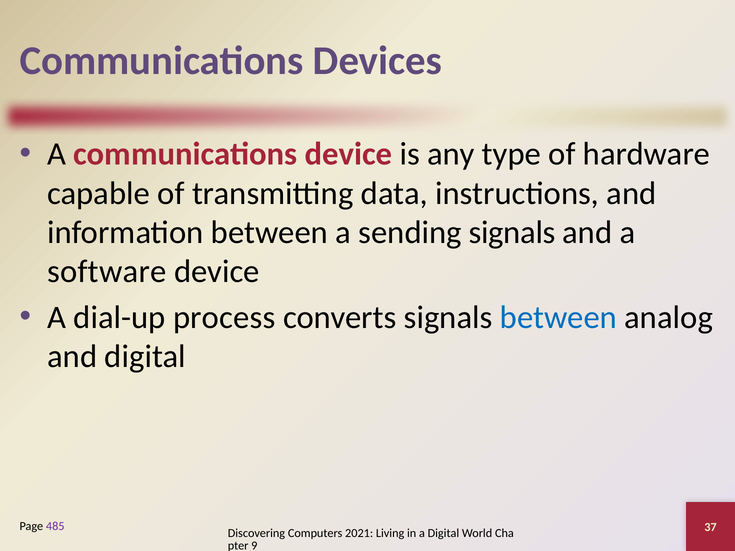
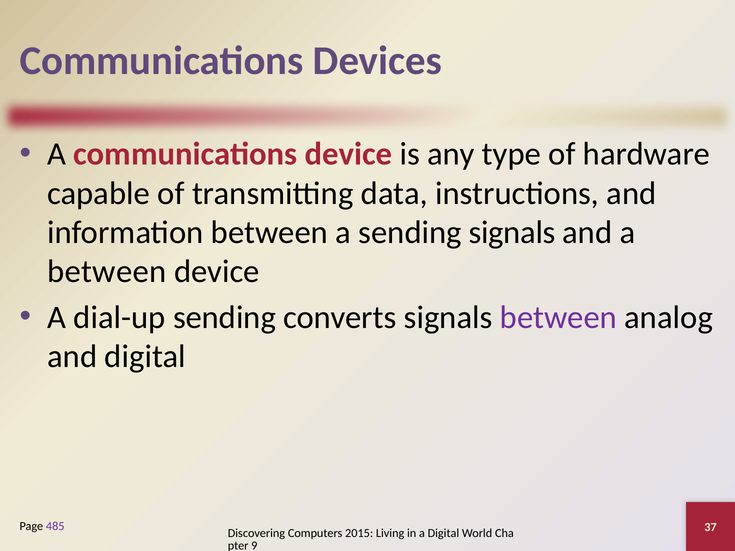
software at (107, 272): software -> between
dial-up process: process -> sending
between at (558, 318) colour: blue -> purple
2021: 2021 -> 2015
